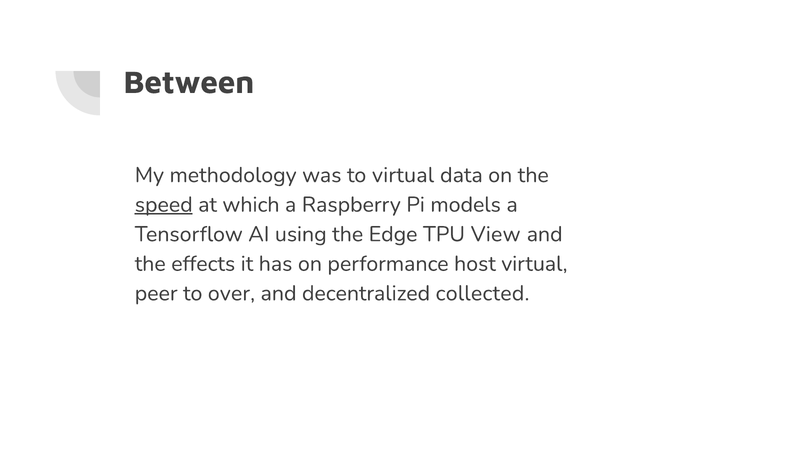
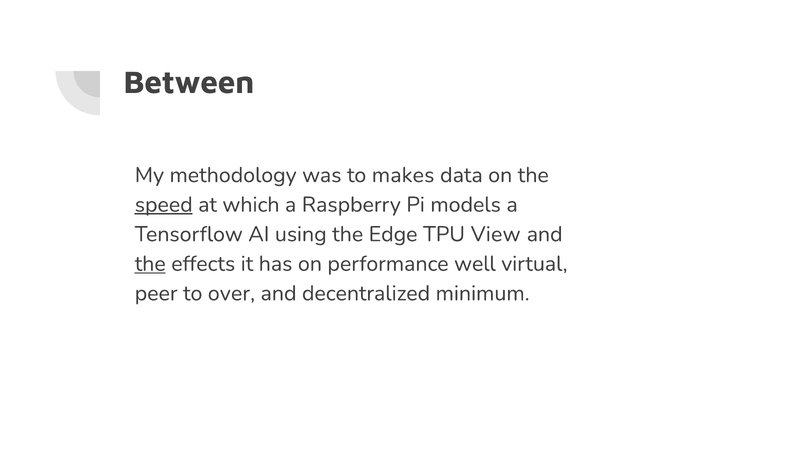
to virtual: virtual -> makes
the at (150, 264) underline: none -> present
host: host -> well
collected: collected -> minimum
